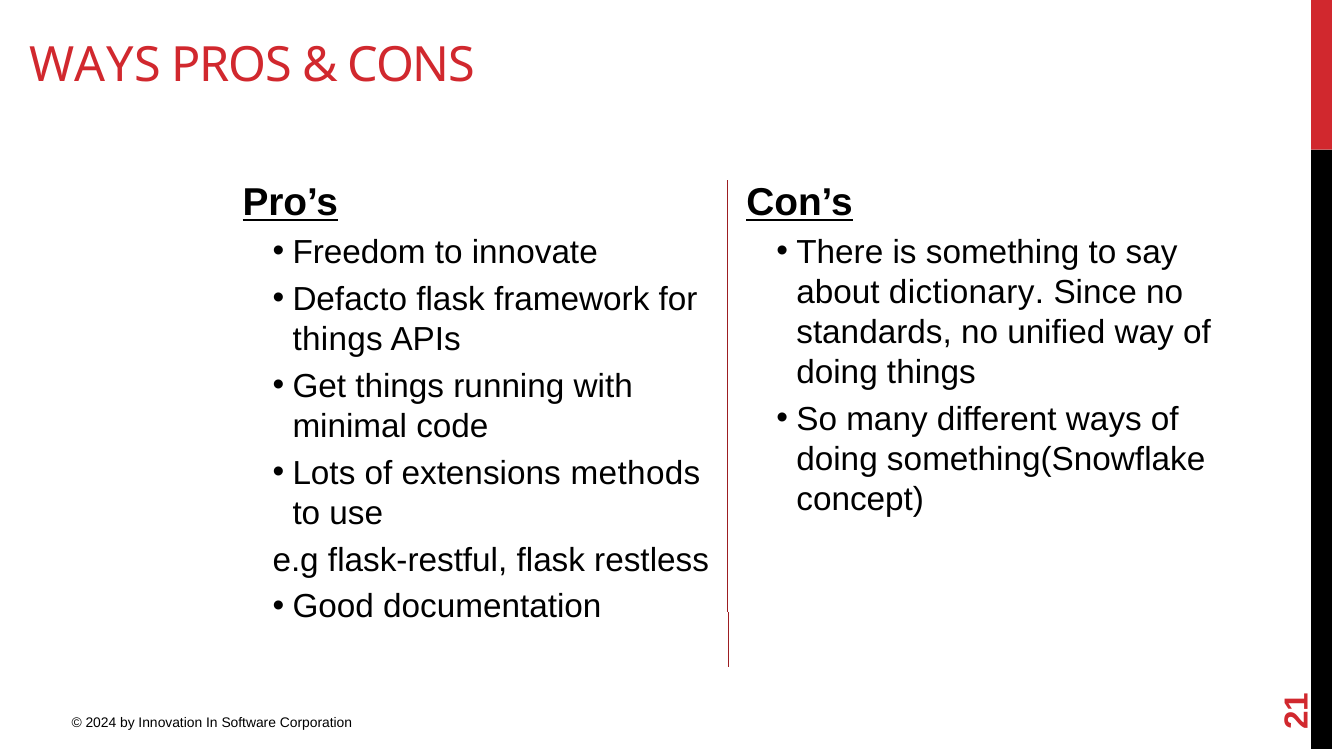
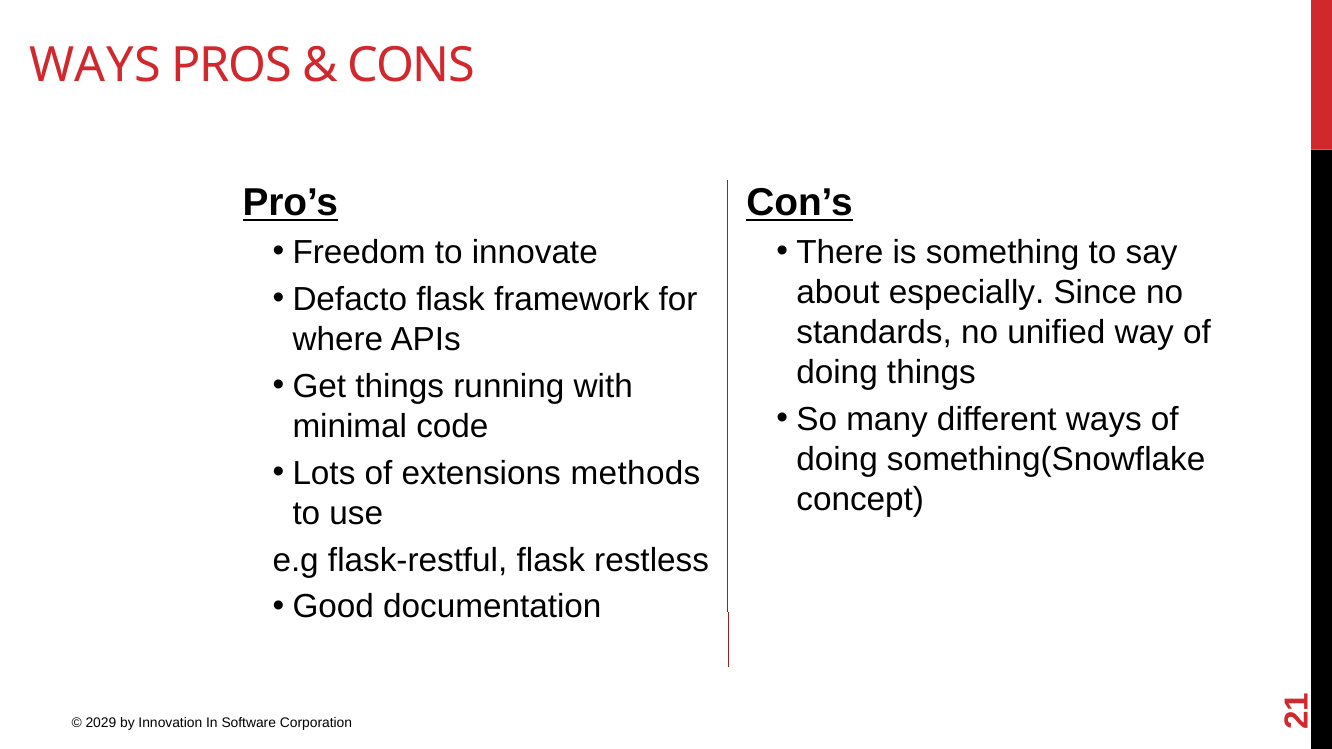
dictionary: dictionary -> especially
things at (338, 340): things -> where
2024: 2024 -> 2029
